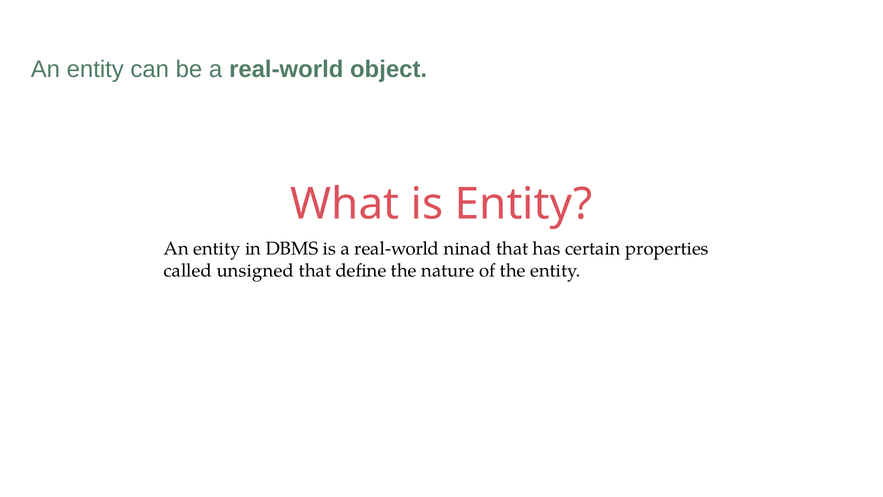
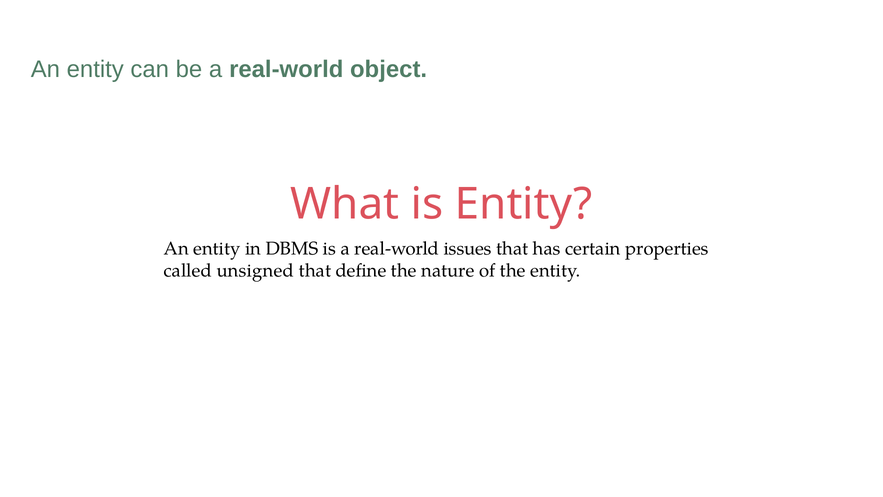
ninad: ninad -> issues
